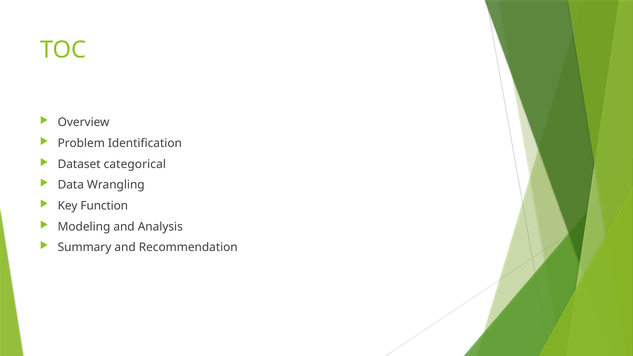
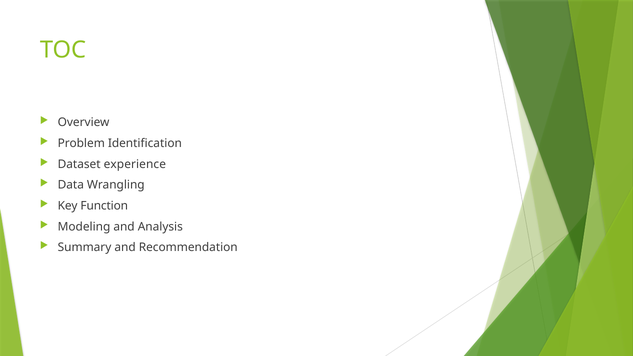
categorical: categorical -> experience
